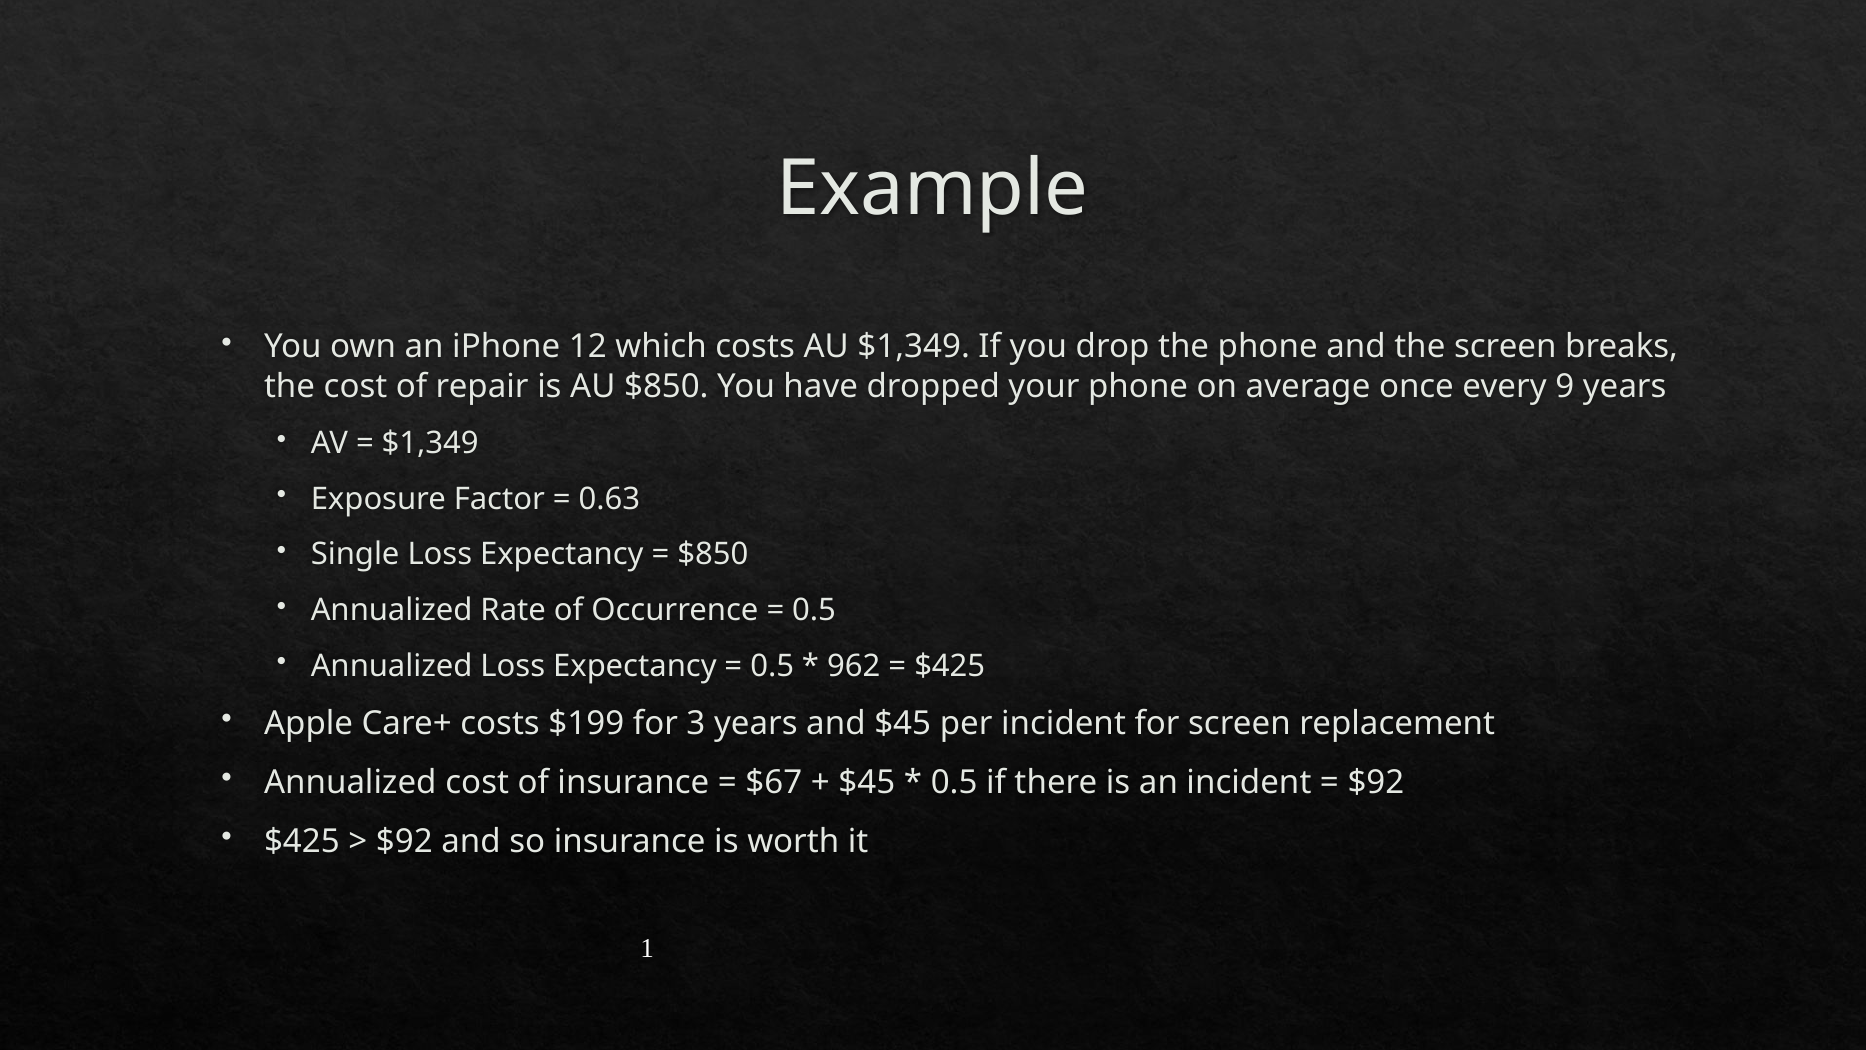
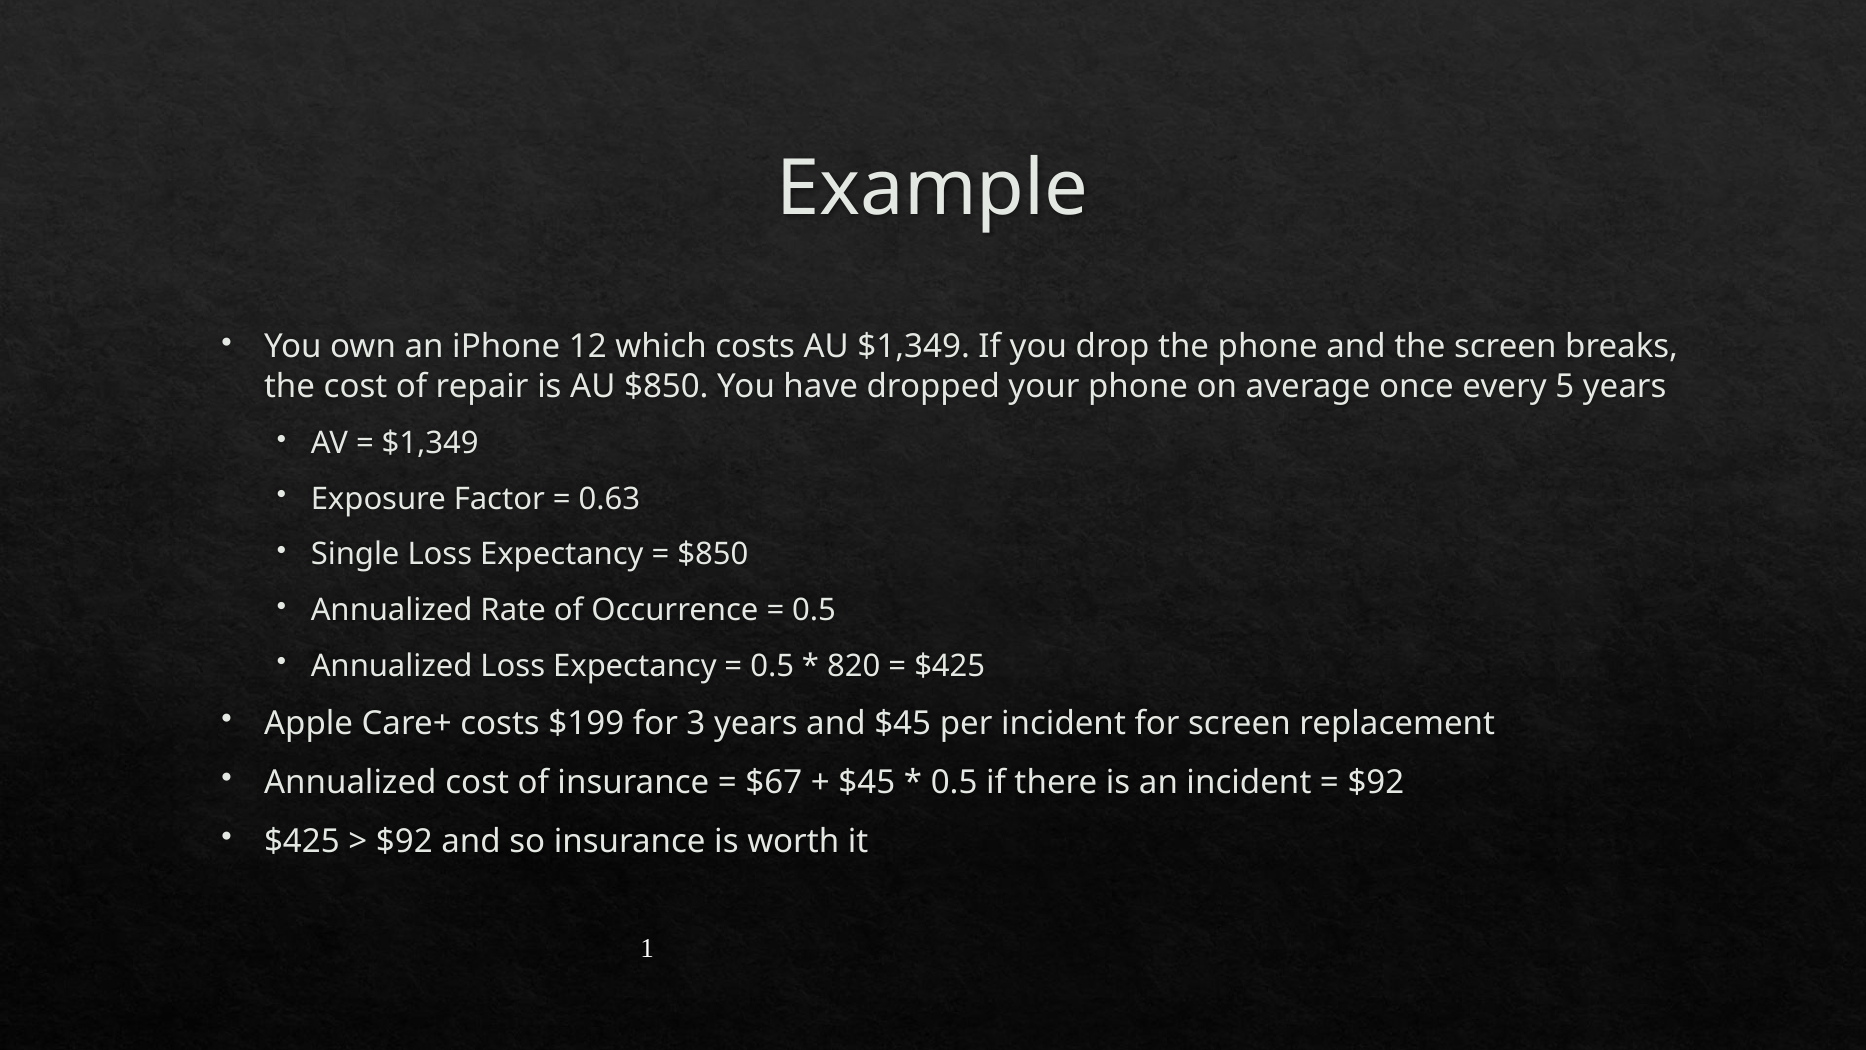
9: 9 -> 5
962: 962 -> 820
